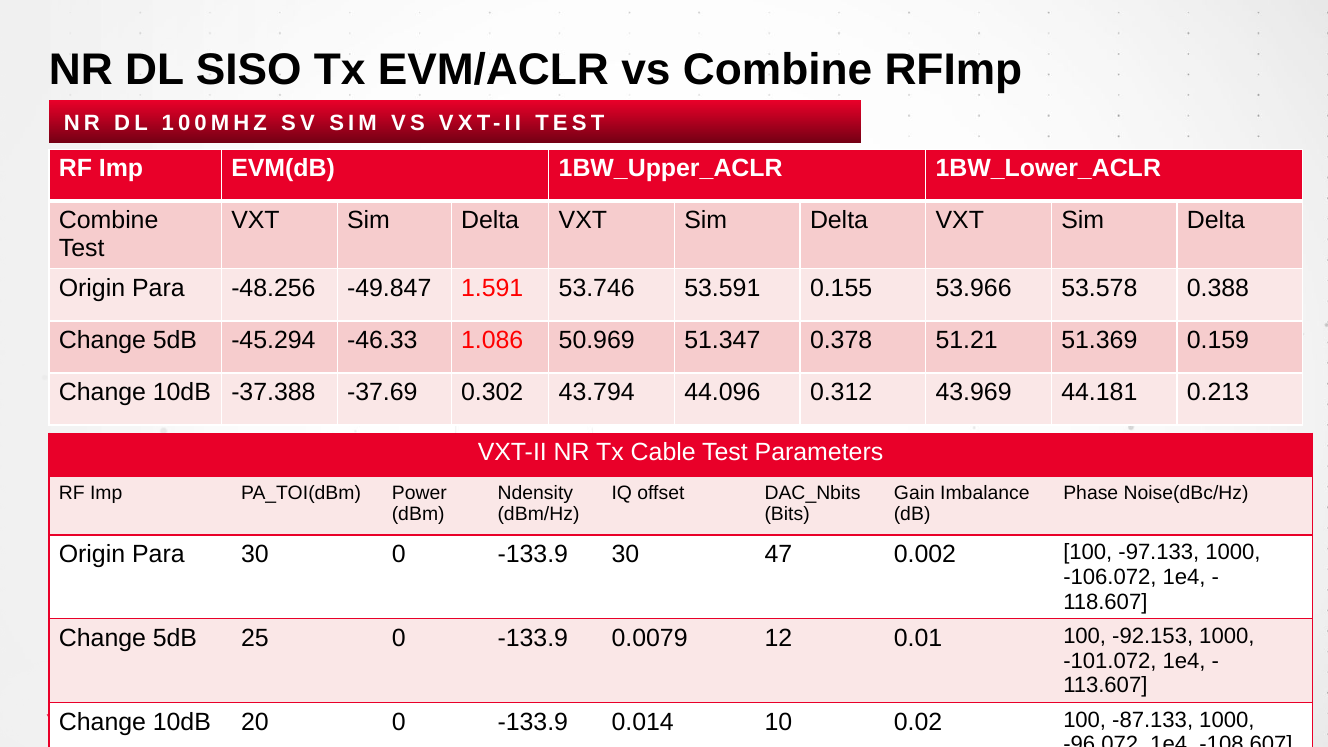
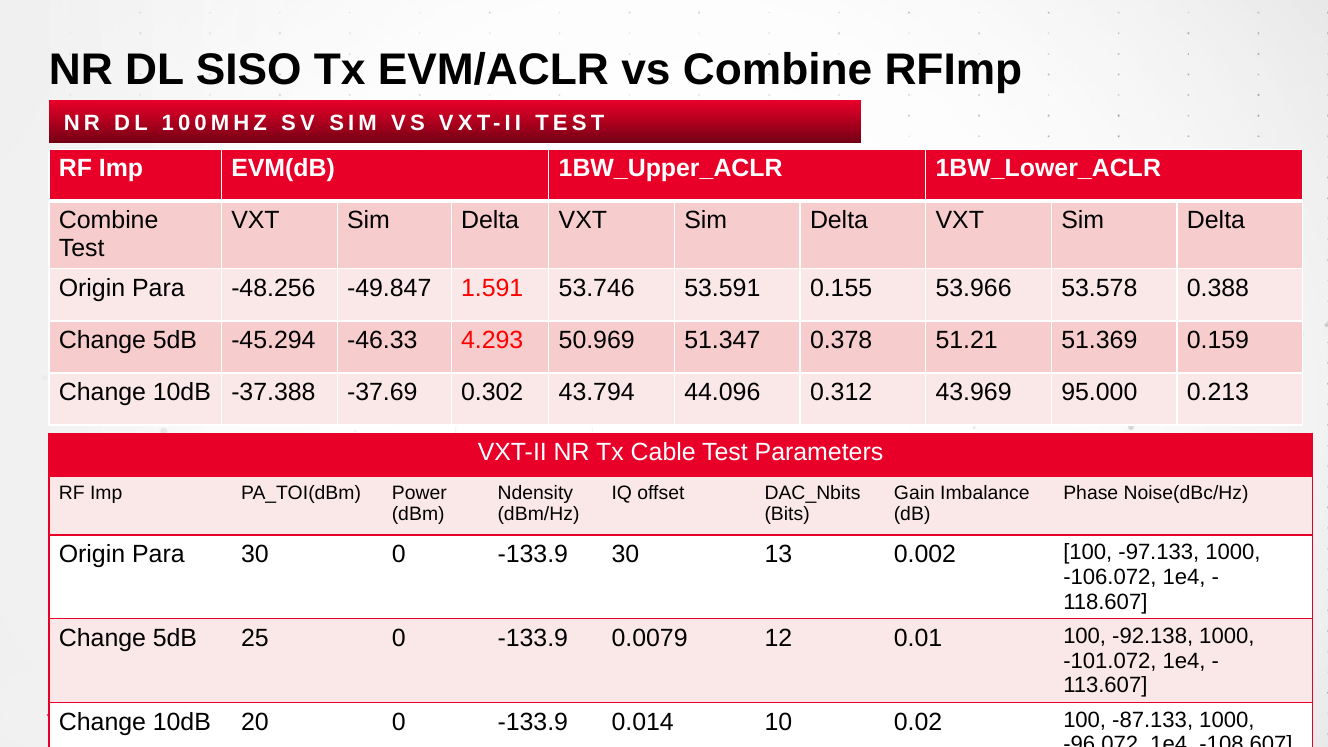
1.086: 1.086 -> 4.293
44.181: 44.181 -> 95.000
47: 47 -> 13
-92.153: -92.153 -> -92.138
